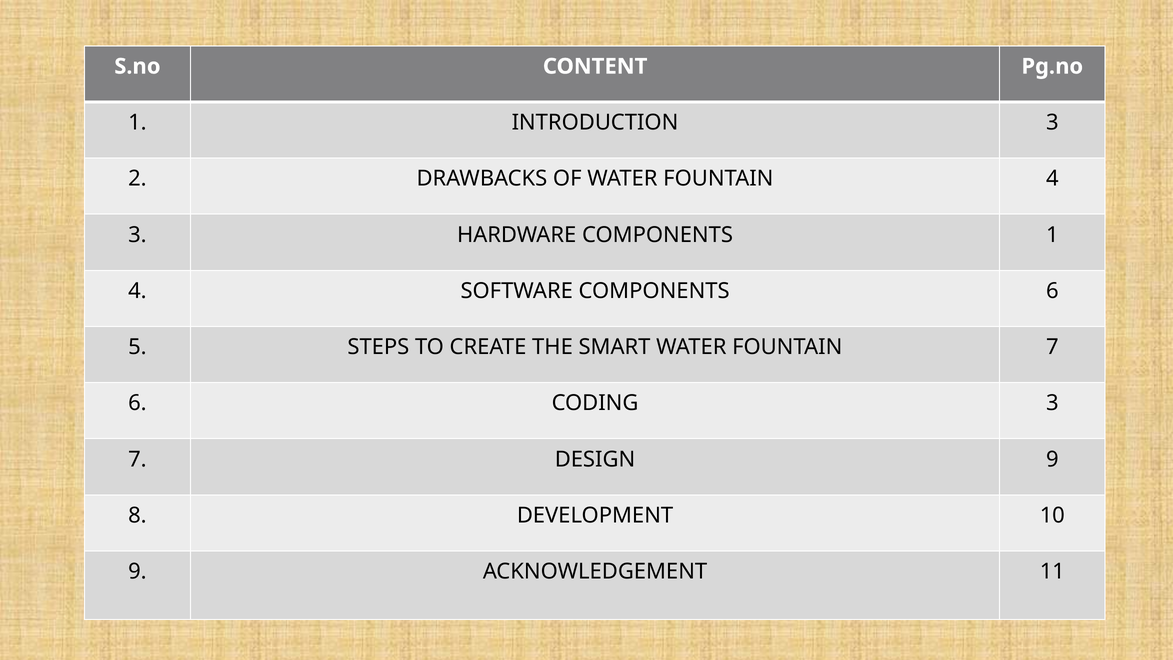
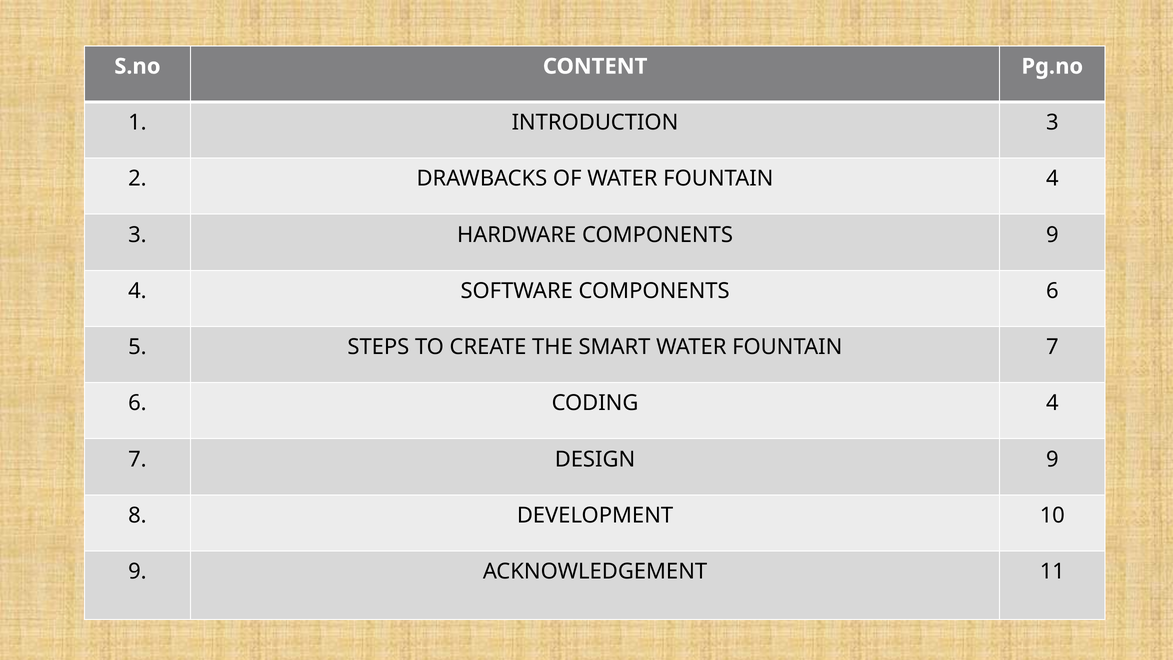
COMPONENTS 1: 1 -> 9
CODING 3: 3 -> 4
